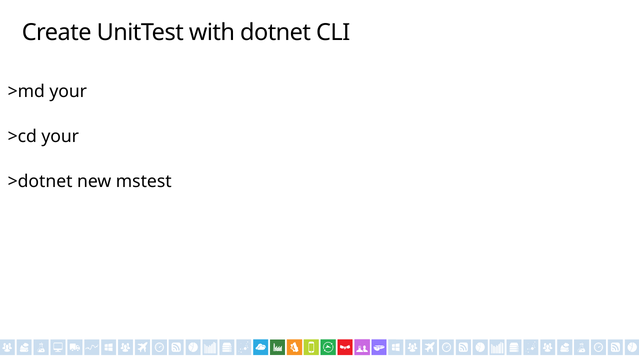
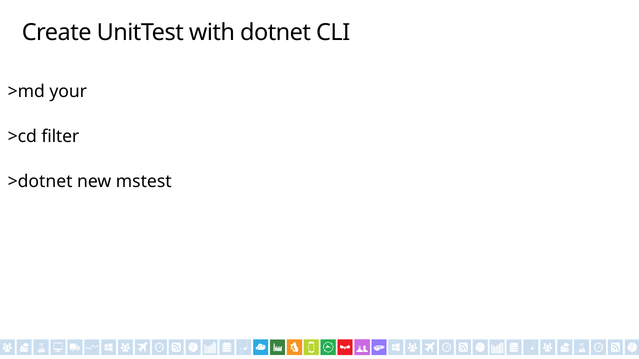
>cd your: your -> filter
